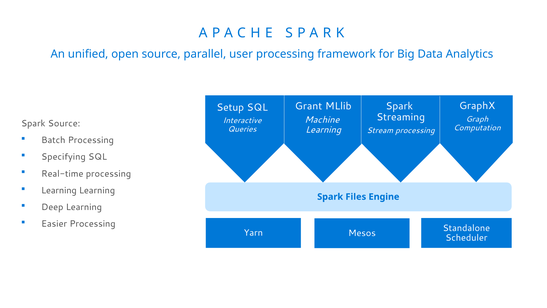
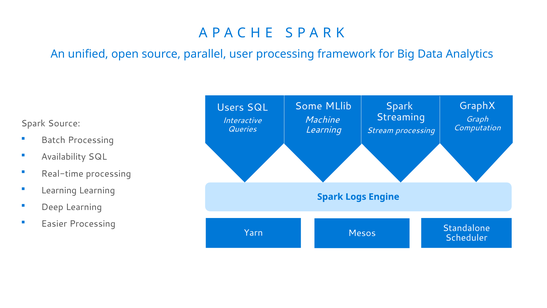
Grant: Grant -> Some
Setup: Setup -> Users
Specifying: Specifying -> Availability
Files: Files -> Logs
